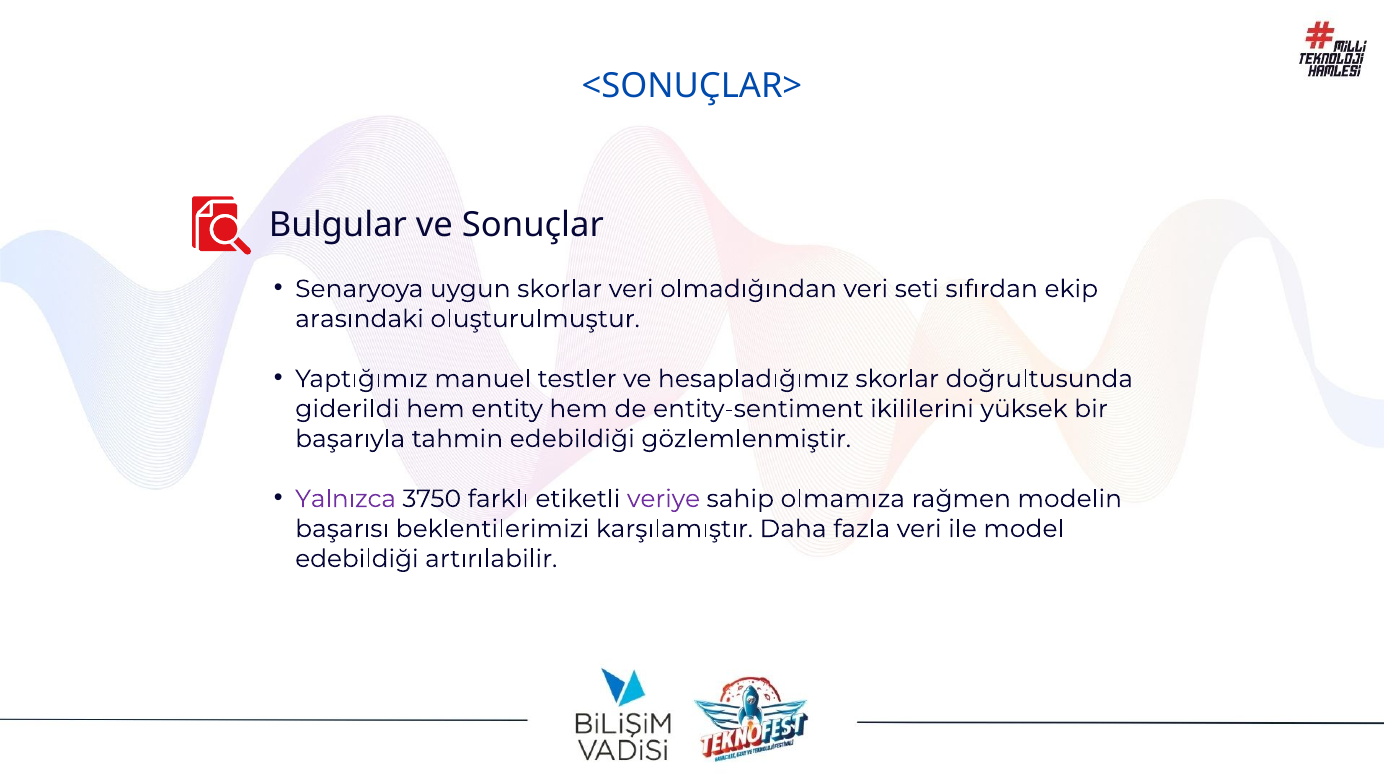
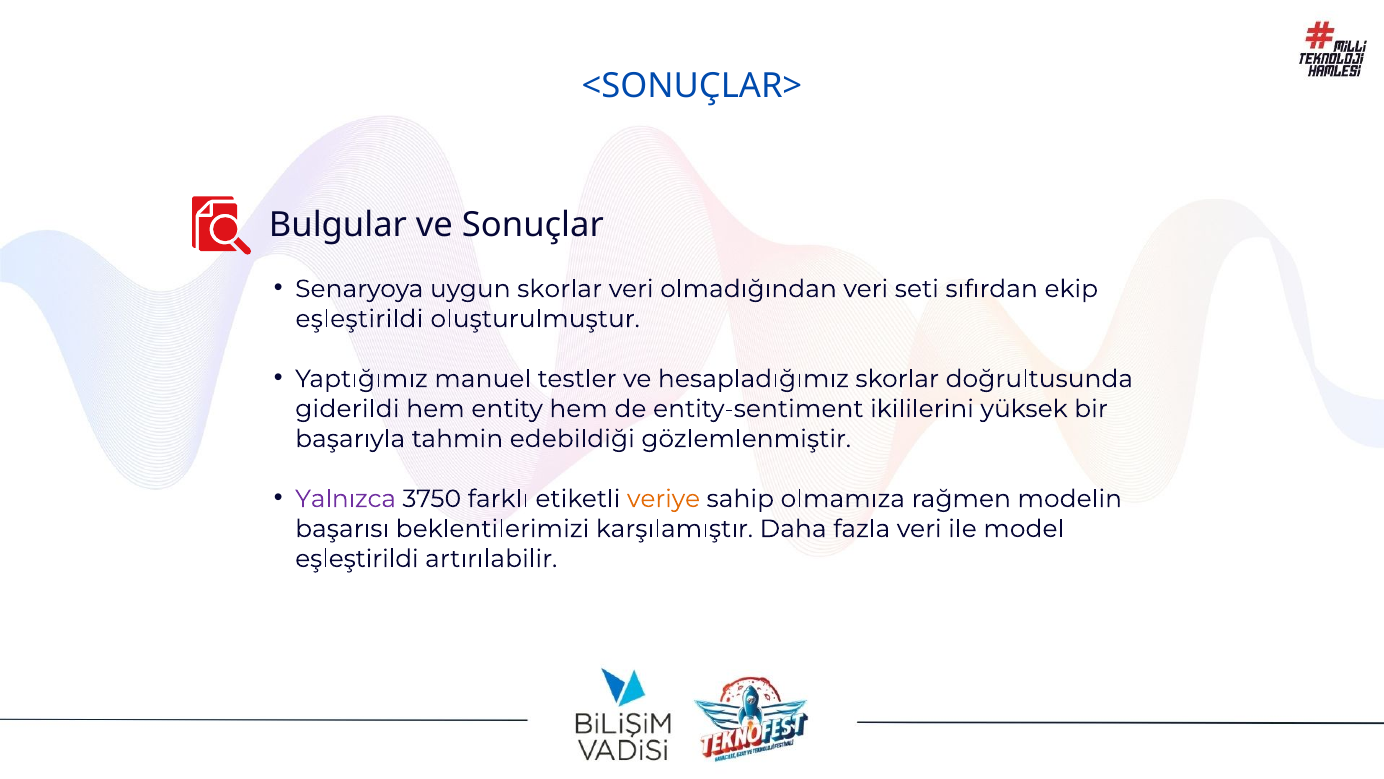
arasındaki at (359, 319): arasındaki -> eşleştirildi
veriye colour: purple -> orange
edebildiği at (357, 558): edebildiği -> eşleştirildi
